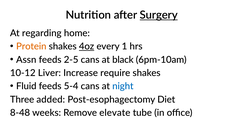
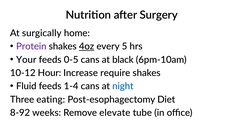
Surgery underline: present -> none
regarding: regarding -> surgically
Protein colour: orange -> purple
1: 1 -> 5
Assn: Assn -> Your
2-5: 2-5 -> 0-5
Liver: Liver -> Hour
5-4: 5-4 -> 1-4
added: added -> eating
8-48: 8-48 -> 8-92
